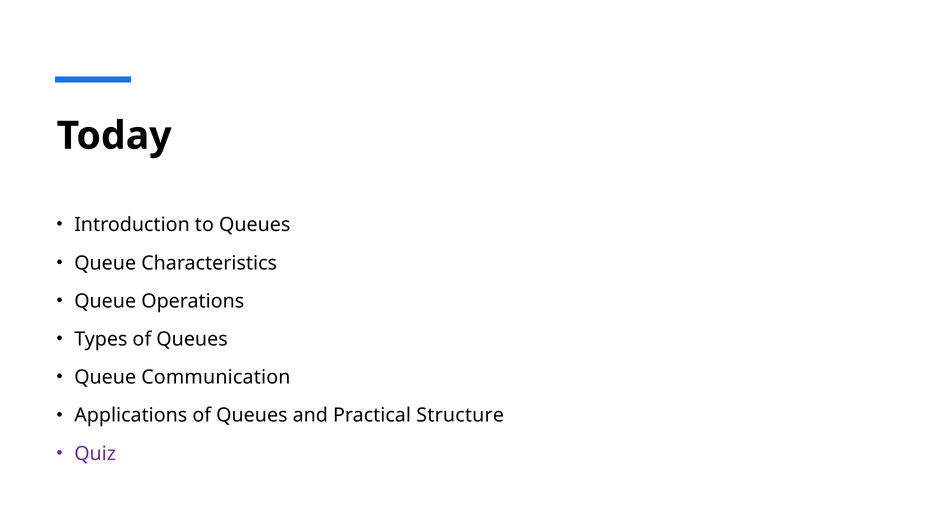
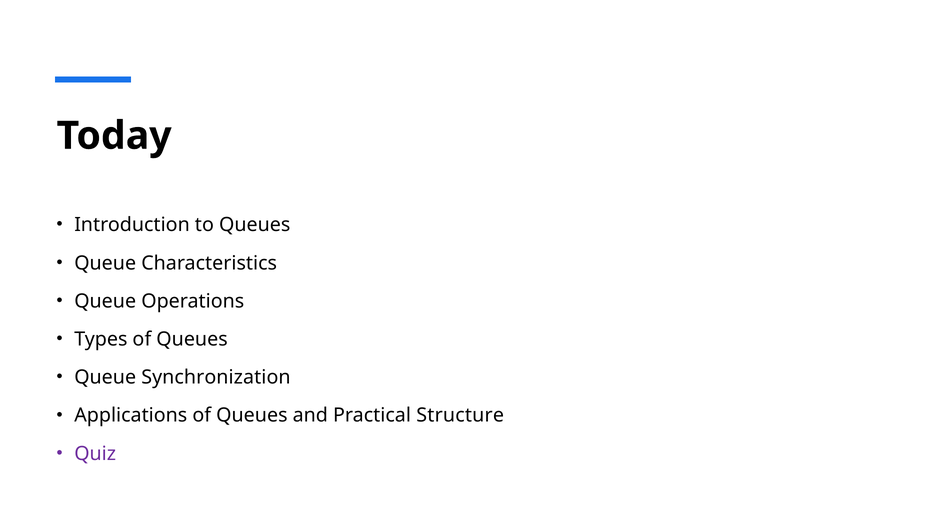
Communication: Communication -> Synchronization
